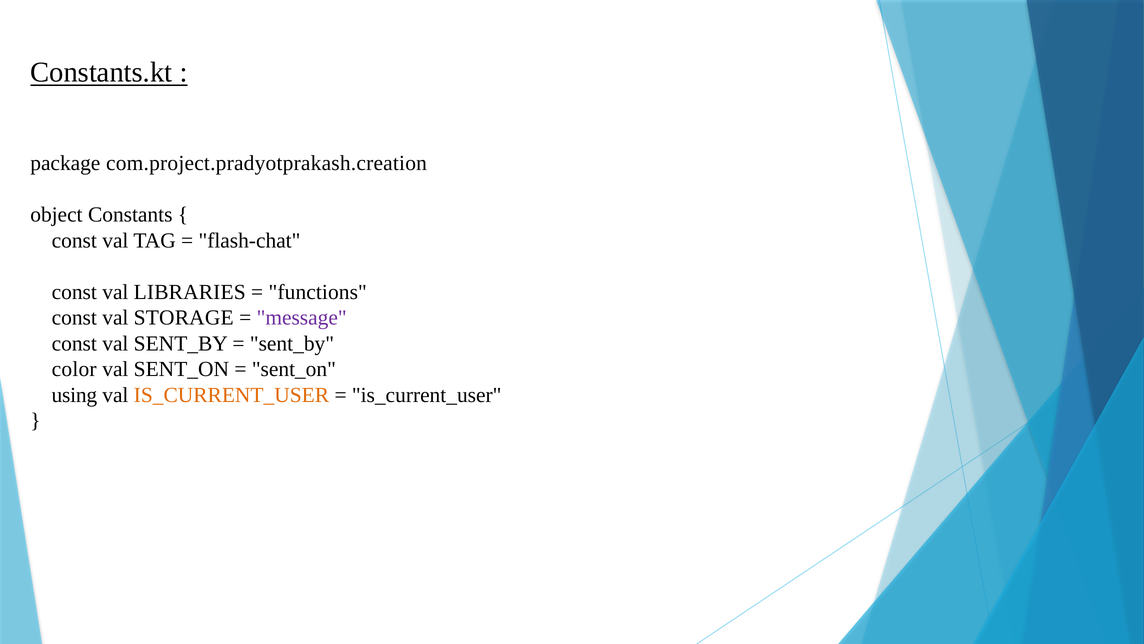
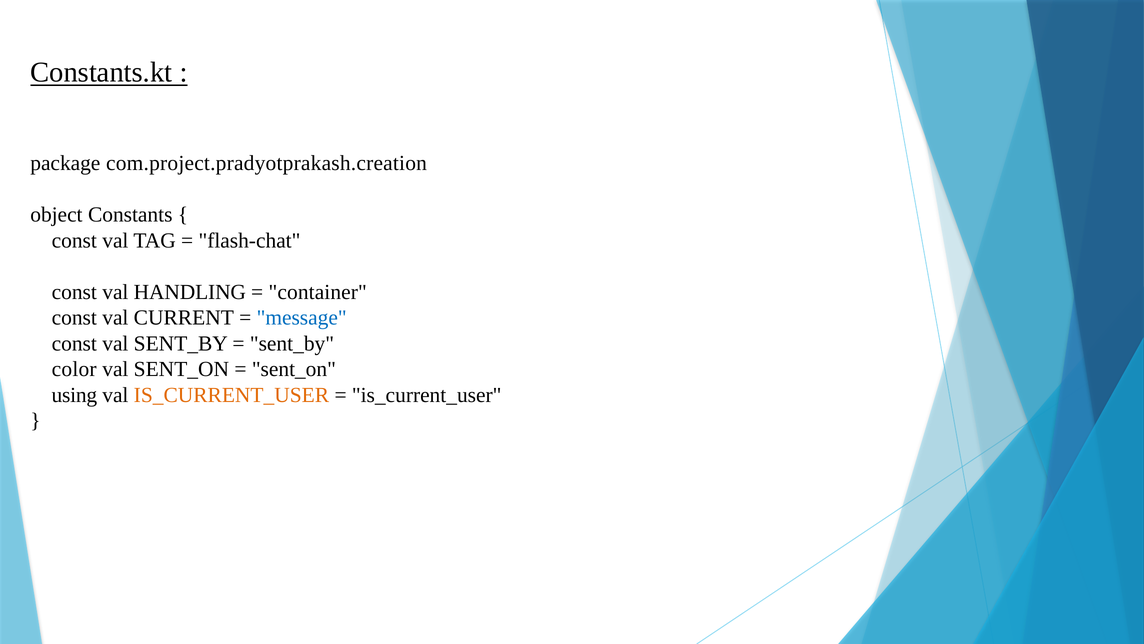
LIBRARIES: LIBRARIES -> HANDLING
functions: functions -> container
STORAGE: STORAGE -> CURRENT
message colour: purple -> blue
